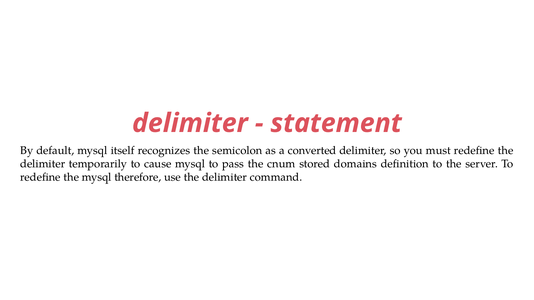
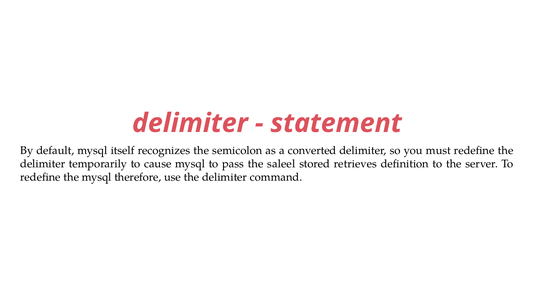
cnum: cnum -> saleel
domains: domains -> retrieves
